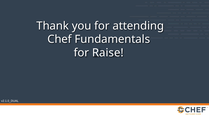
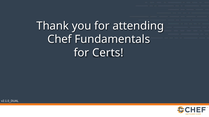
Raise: Raise -> Certs
